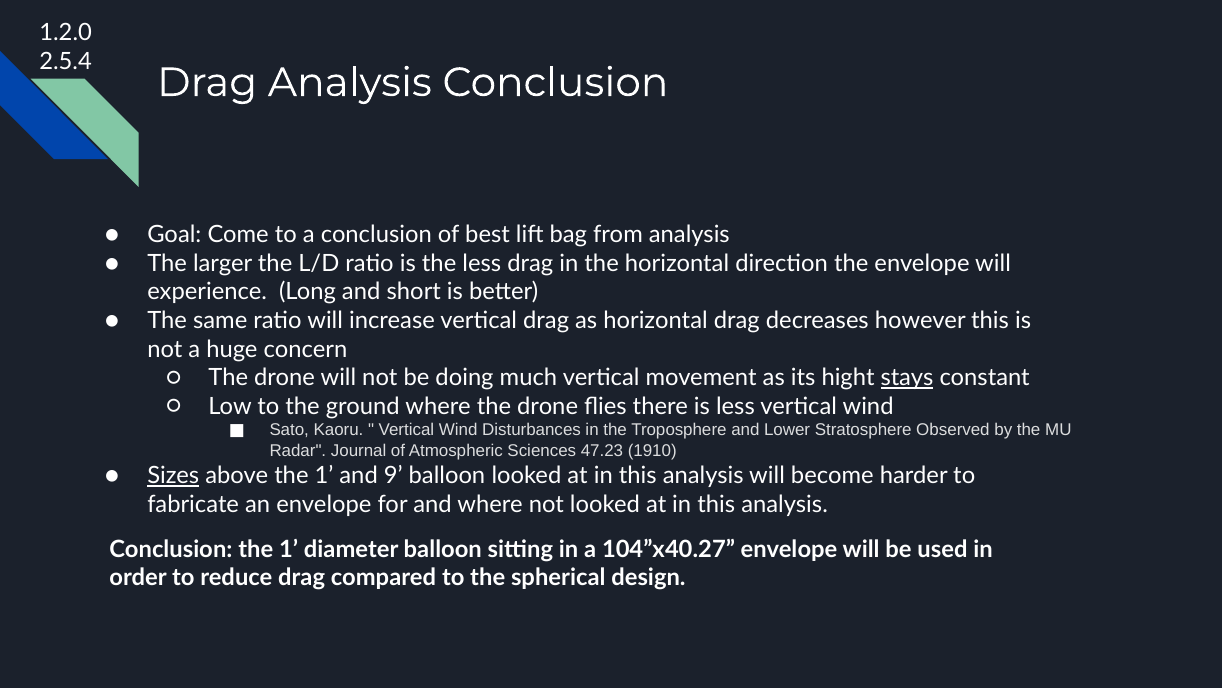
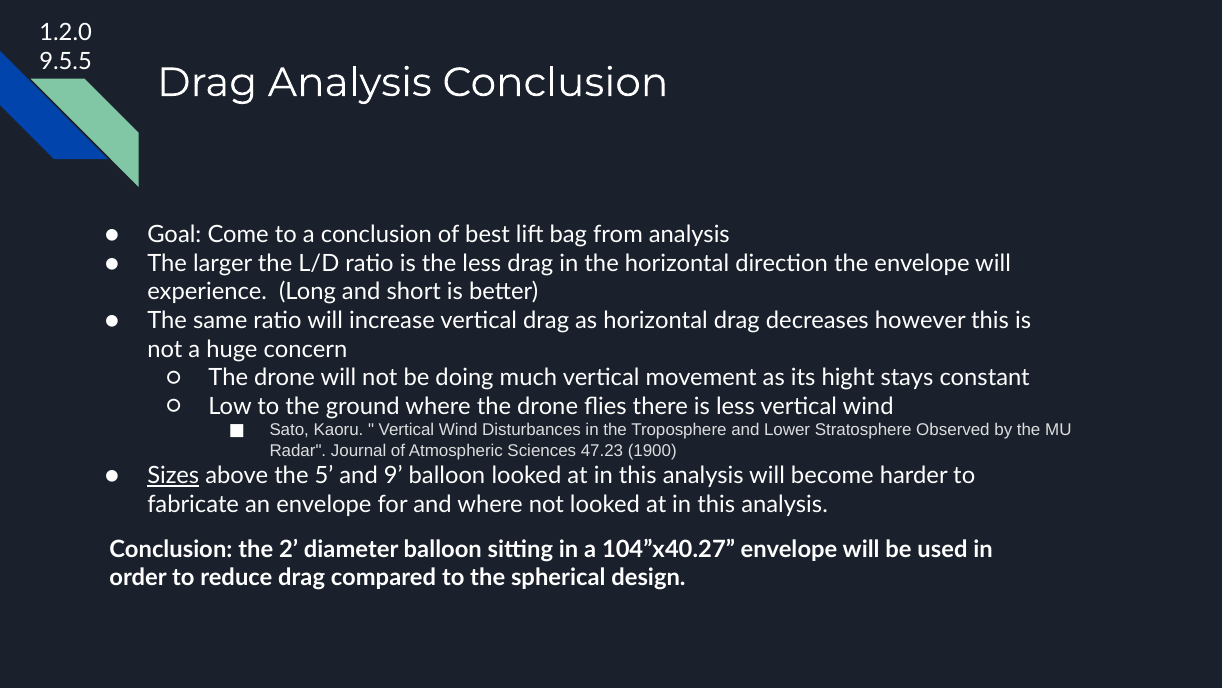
2.5.4: 2.5.4 -> 9.5.5
stays underline: present -> none
1910: 1910 -> 1900
above the 1: 1 -> 5
Conclusion the 1: 1 -> 2
